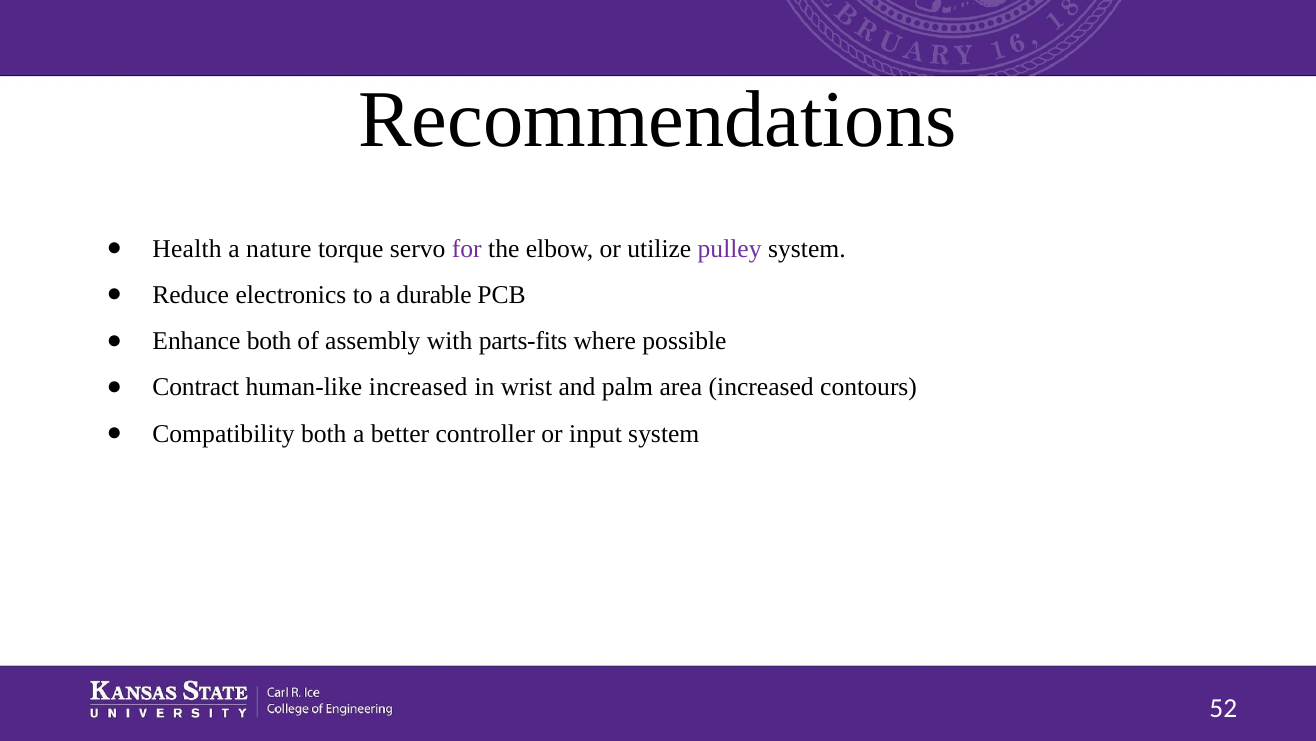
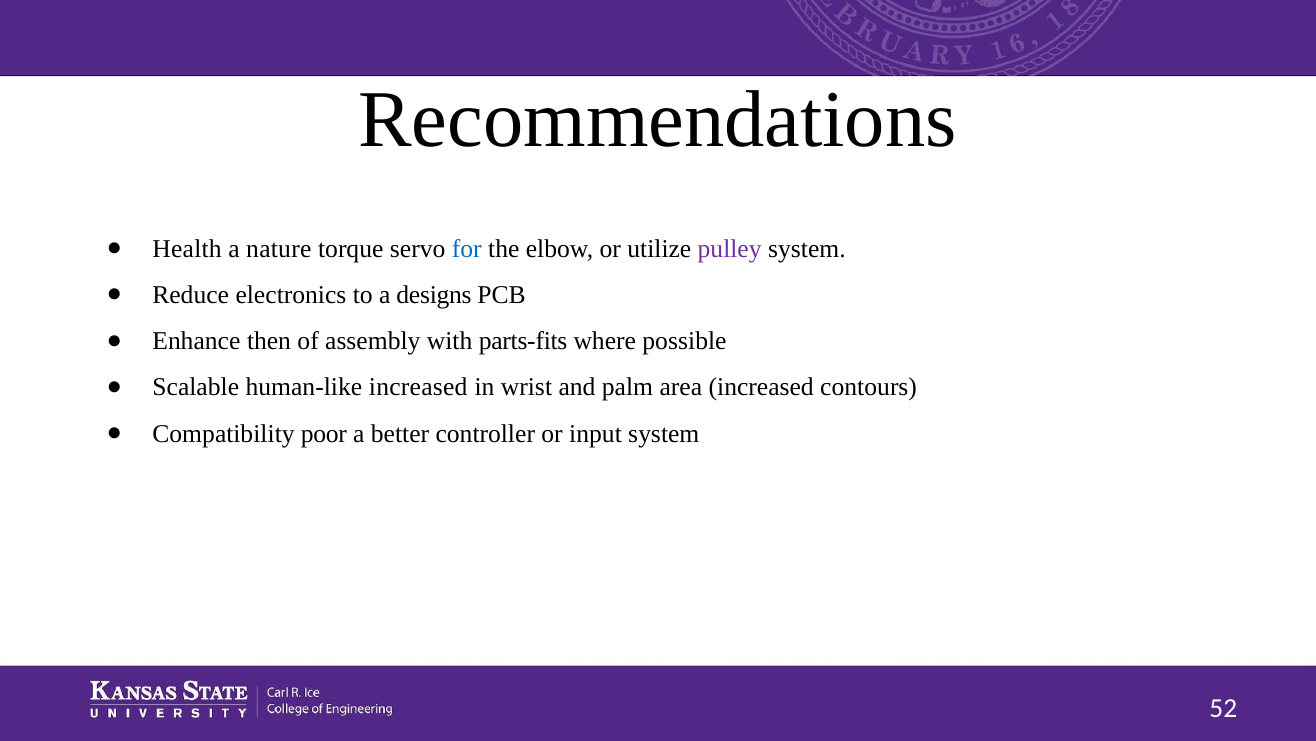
for colour: purple -> blue
durable: durable -> designs
Enhance both: both -> then
Contract: Contract -> Scalable
Compatibility both: both -> poor
